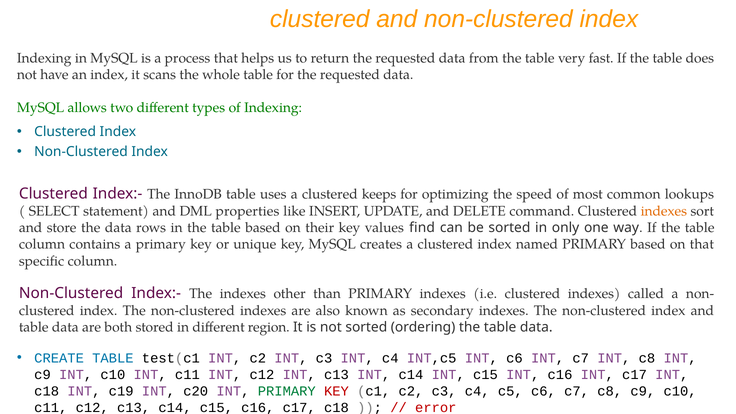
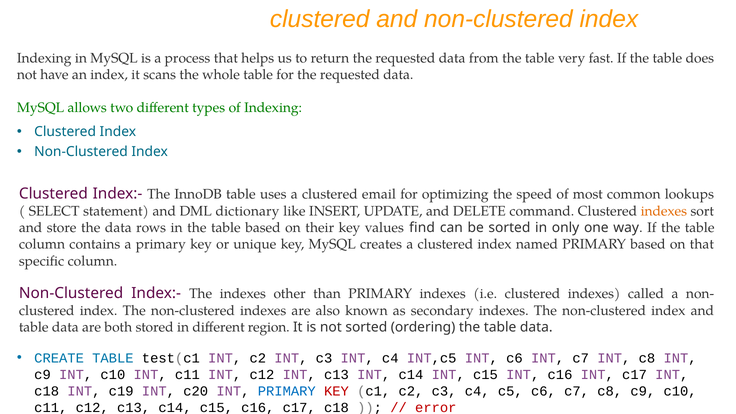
keeps: keeps -> email
properties: properties -> dictionary
PRIMARY at (287, 391) colour: green -> blue
